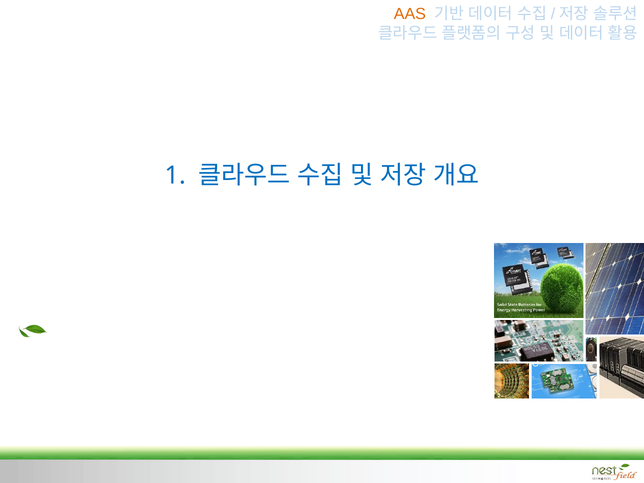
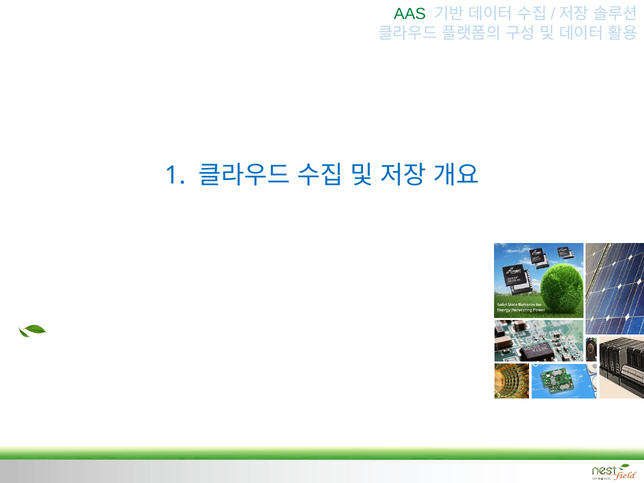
AAS colour: orange -> green
